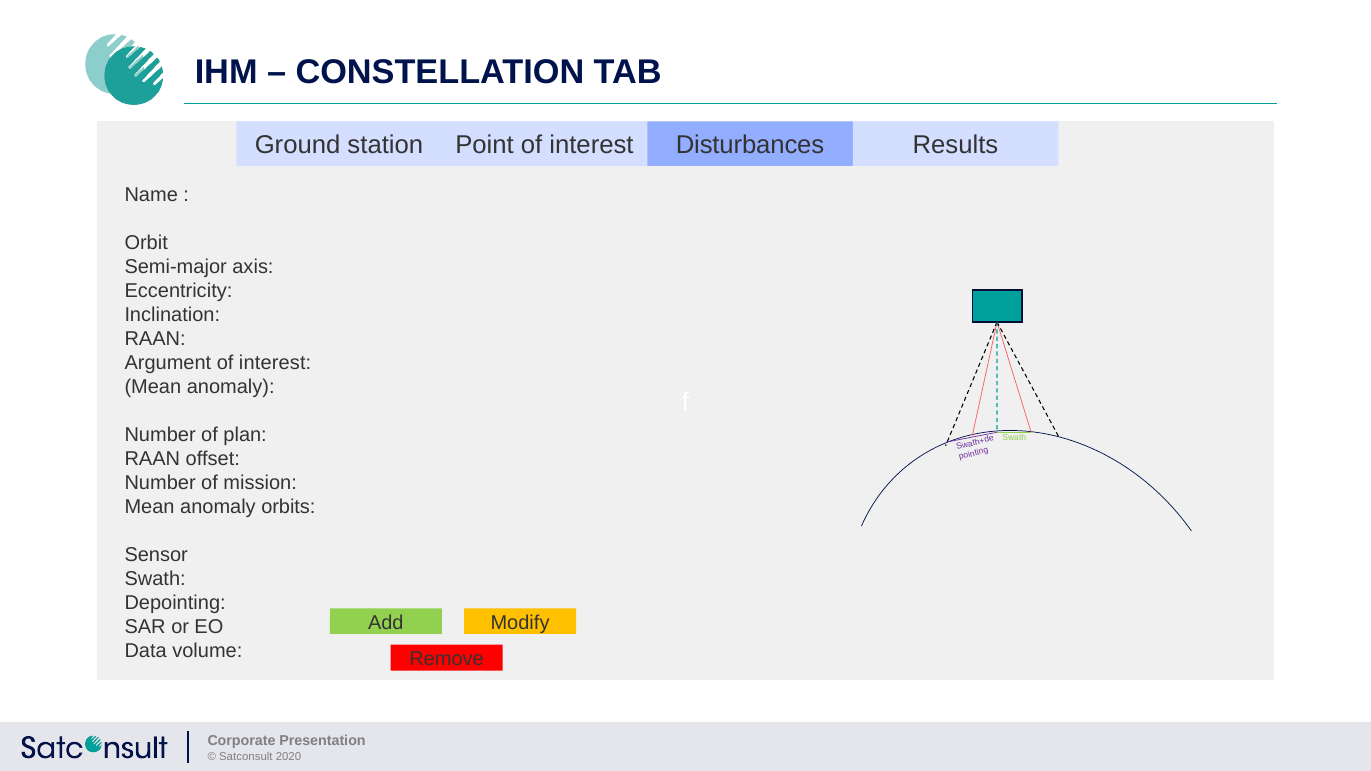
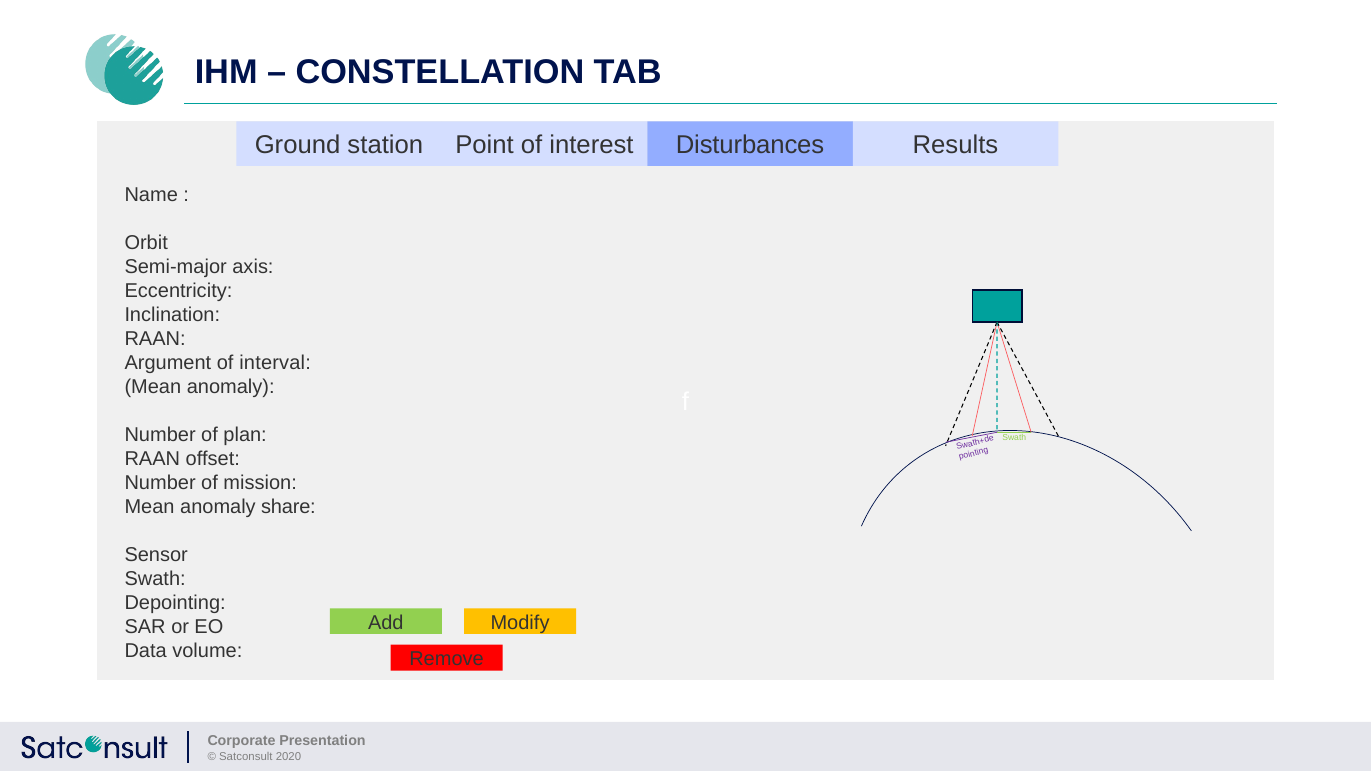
Argument of interest: interest -> interval
orbits: orbits -> share
